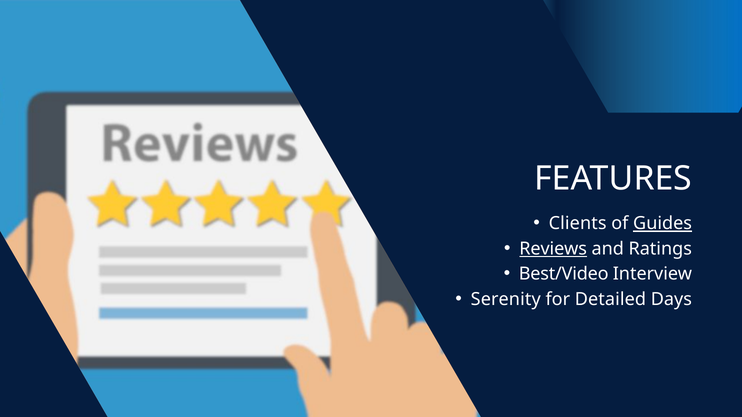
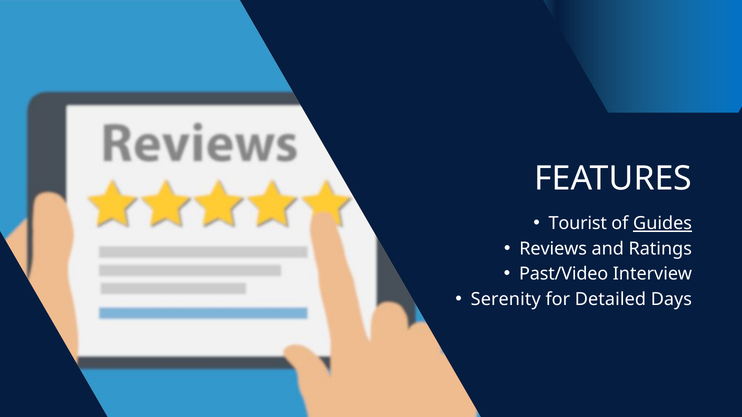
Clients: Clients -> Tourist
Reviews underline: present -> none
Best/Video: Best/Video -> Past/Video
